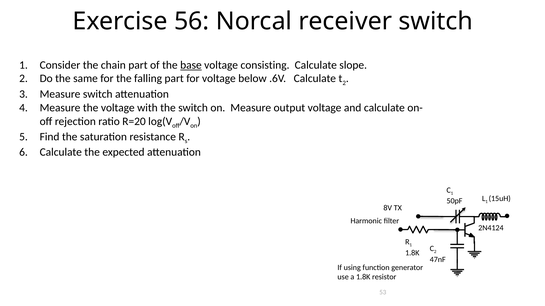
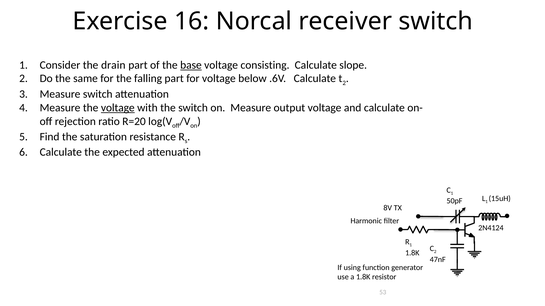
56: 56 -> 16
chain: chain -> drain
voltage at (118, 108) underline: none -> present
